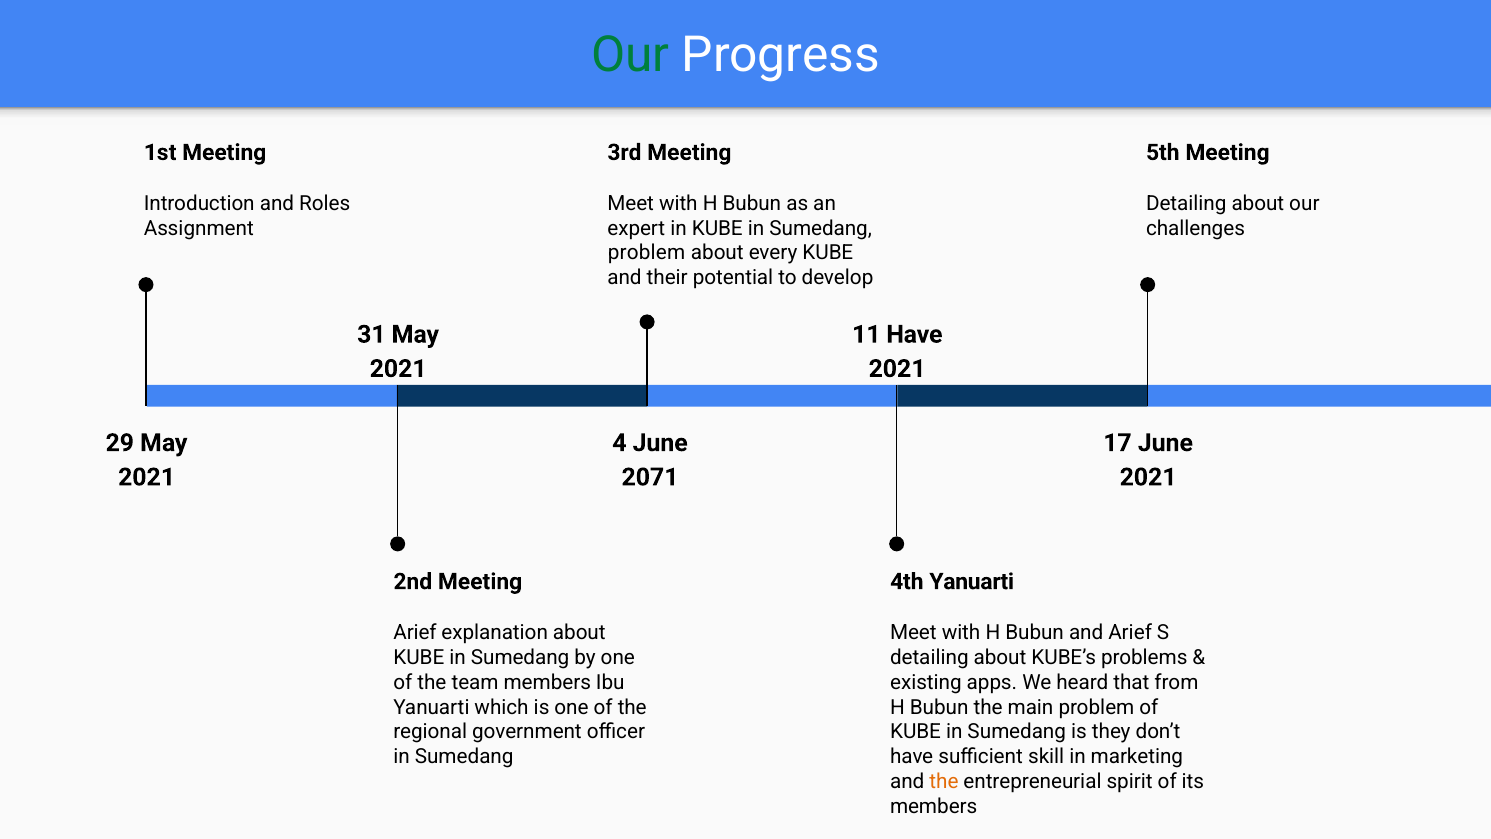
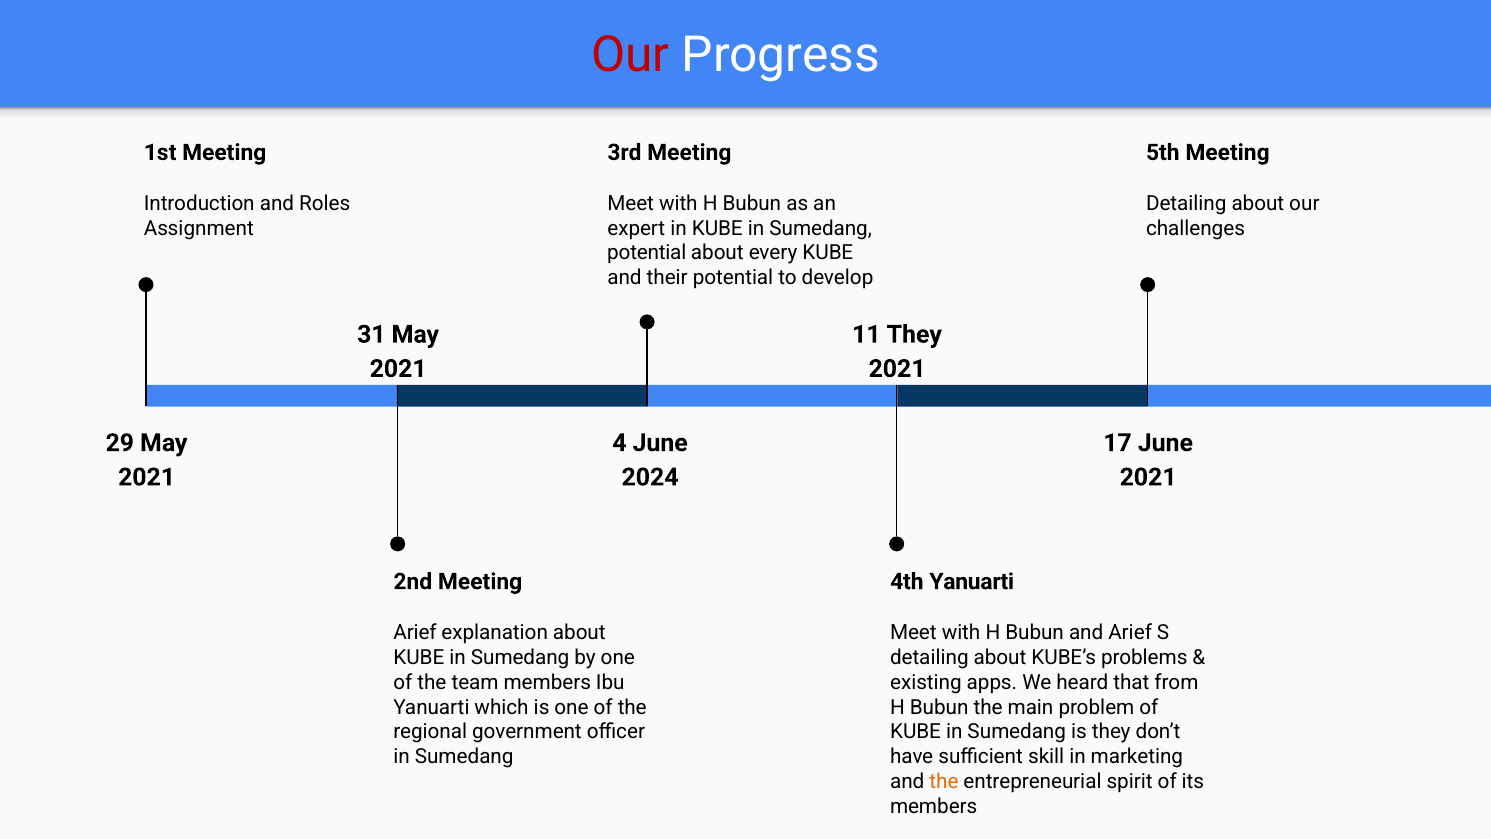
Our at (630, 55) colour: green -> red
problem at (647, 253): problem -> potential
11 Have: Have -> They
2071: 2071 -> 2024
